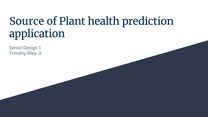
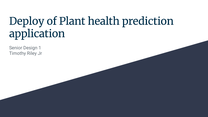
Source: Source -> Deploy
